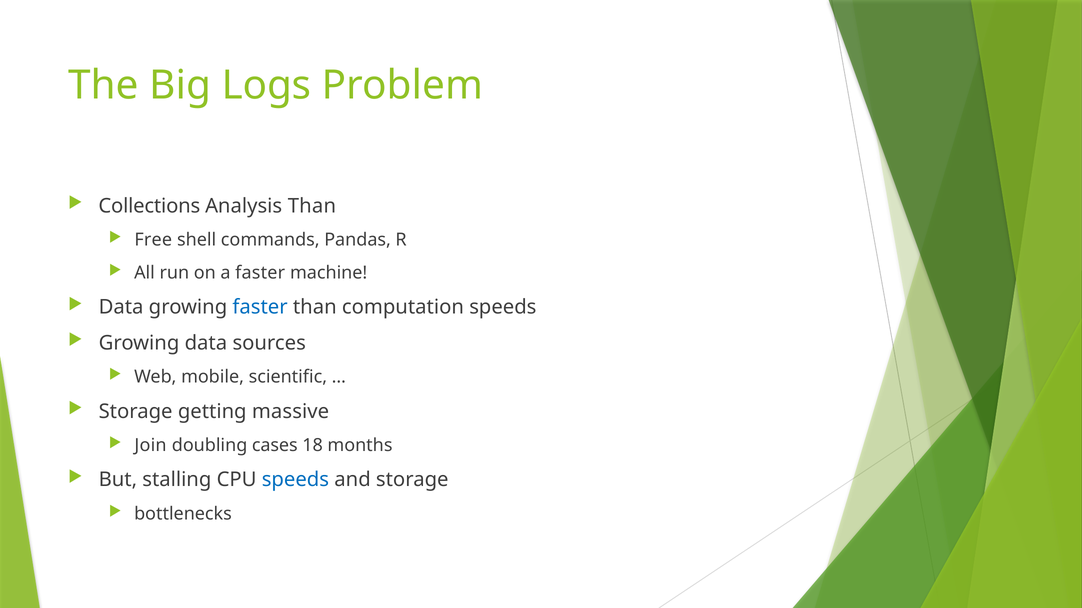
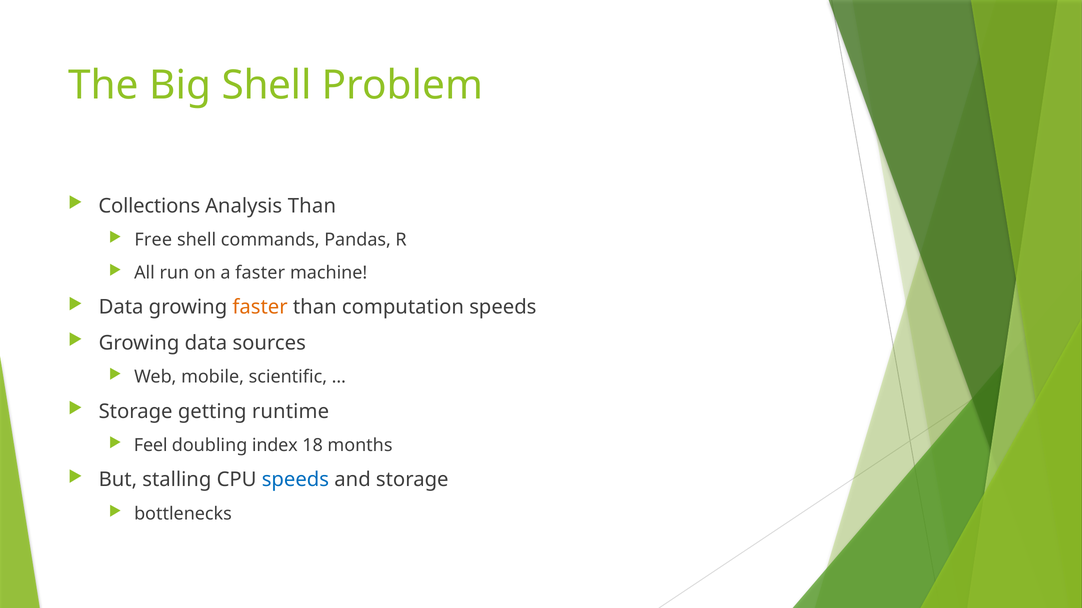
Big Logs: Logs -> Shell
faster at (260, 308) colour: blue -> orange
massive: massive -> runtime
Join: Join -> Feel
cases: cases -> index
